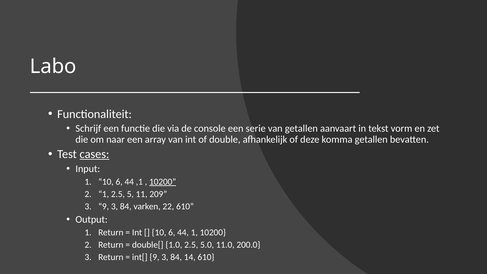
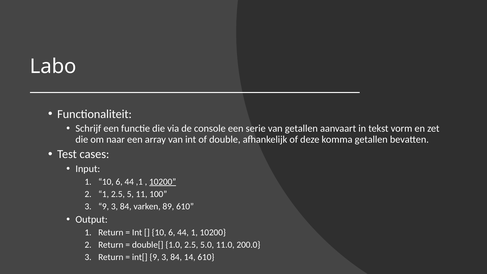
cases underline: present -> none
209: 209 -> 100
22: 22 -> 89
